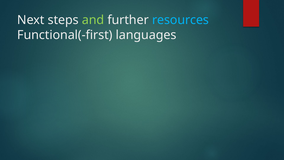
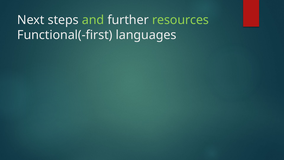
resources colour: light blue -> light green
